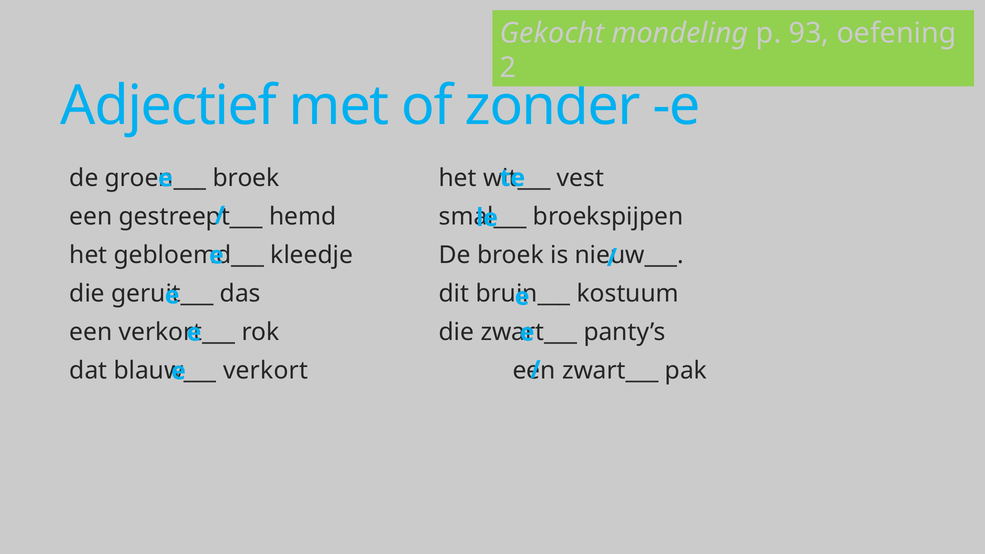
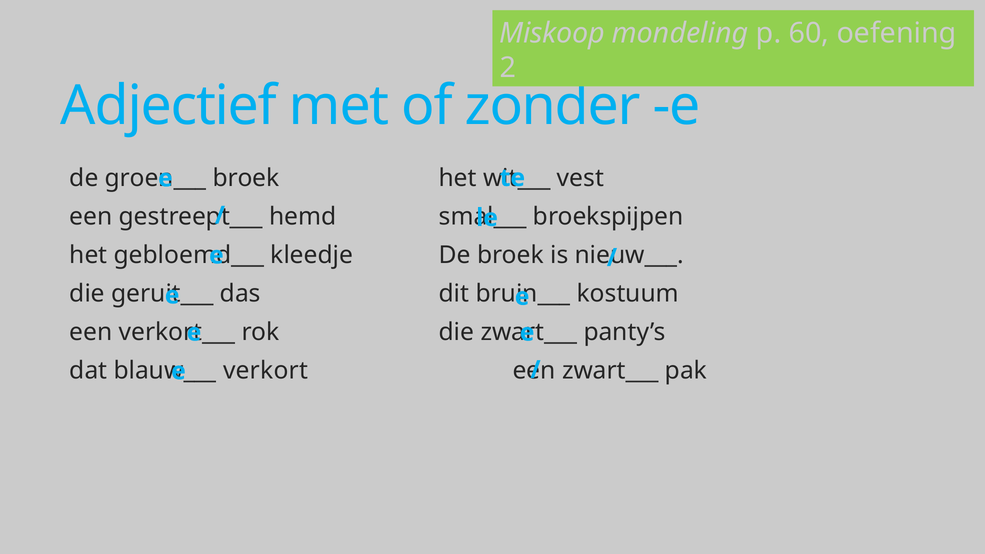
Gekocht: Gekocht -> Miskoop
93: 93 -> 60
